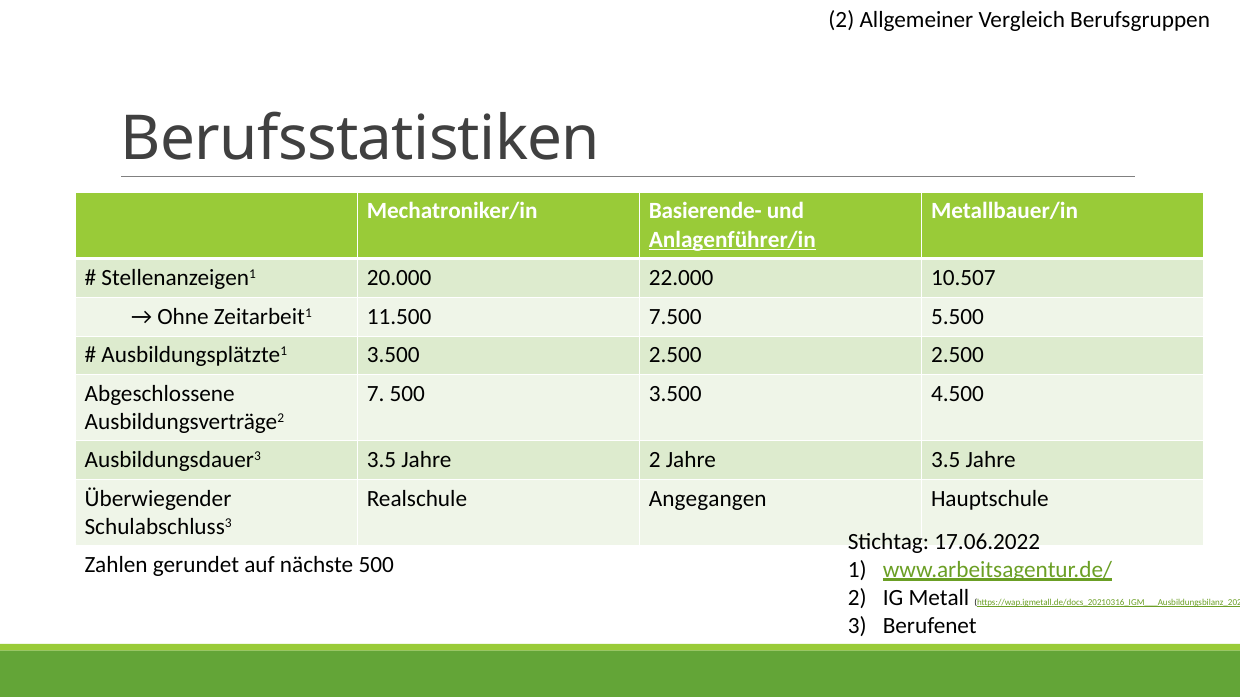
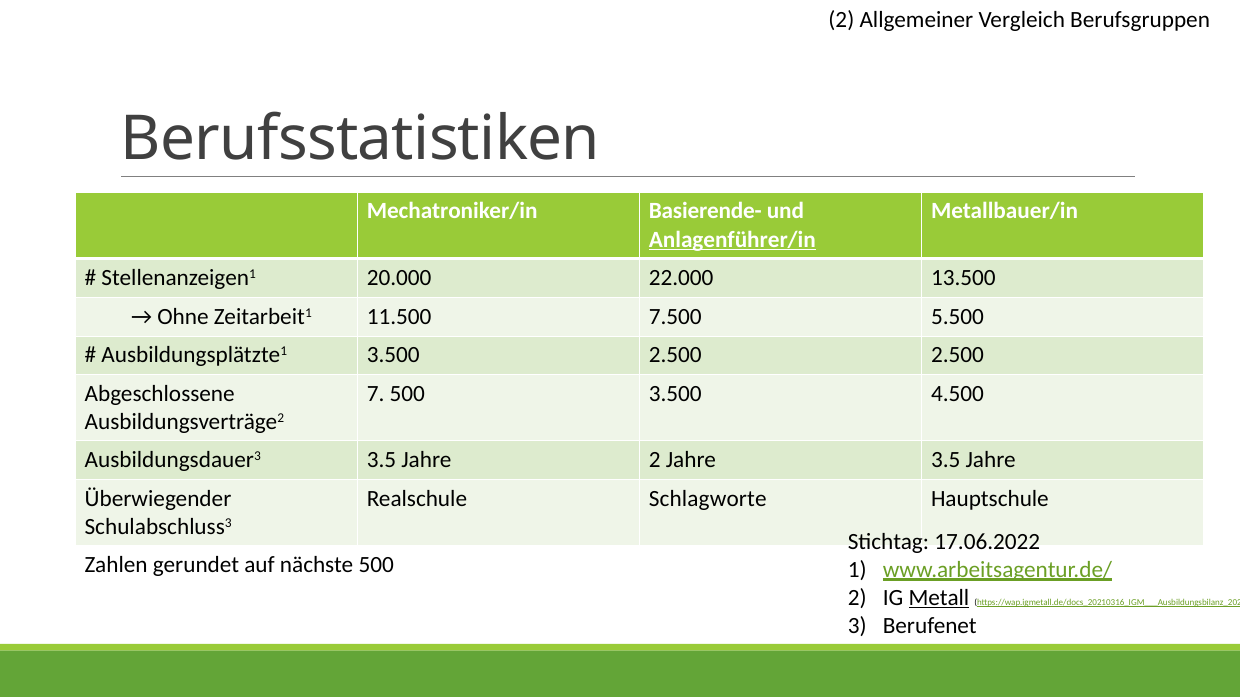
10.507: 10.507 -> 13.500
Angegangen: Angegangen -> Schlagworte
Metall underline: none -> present
